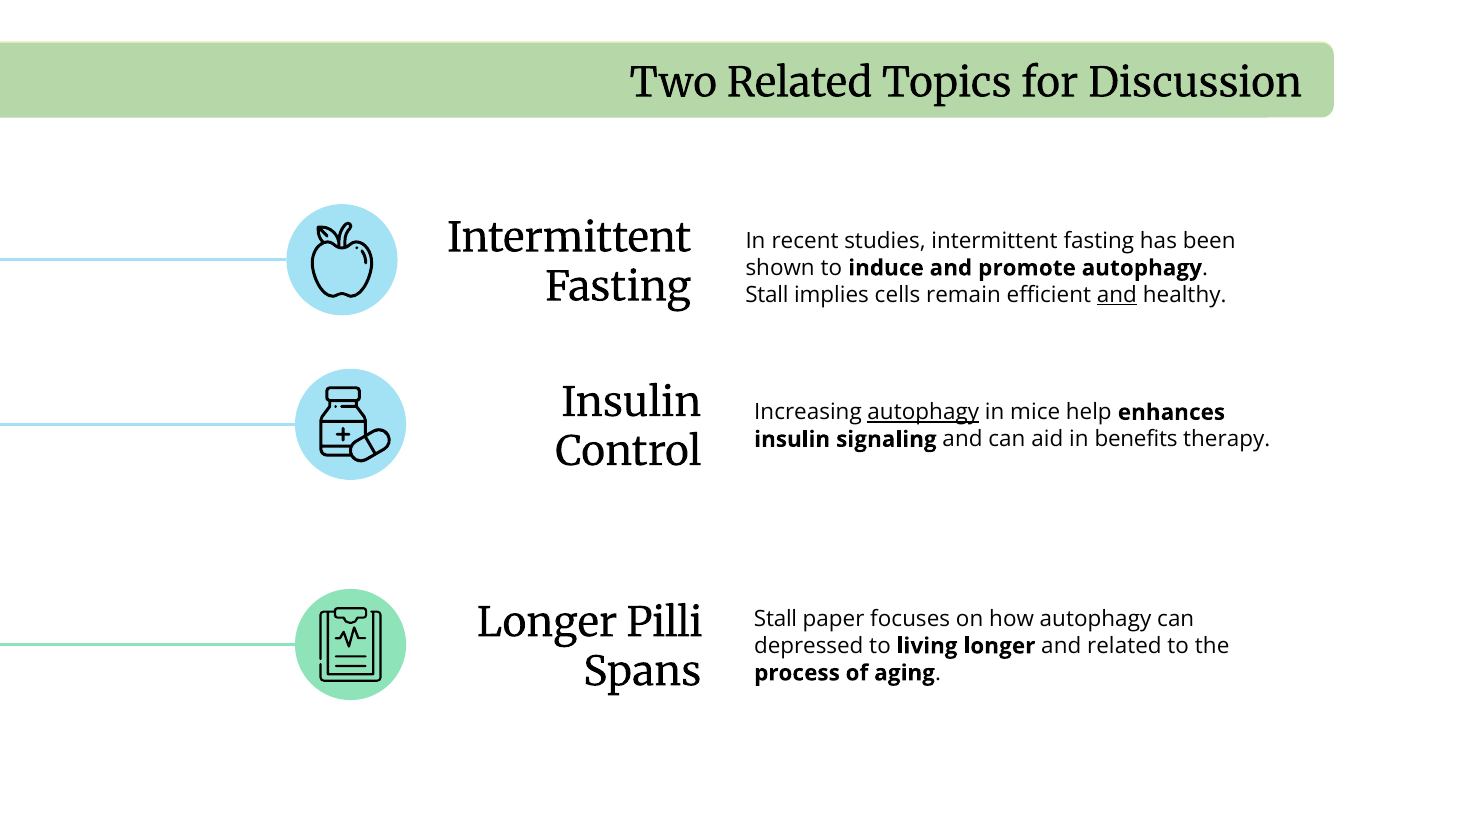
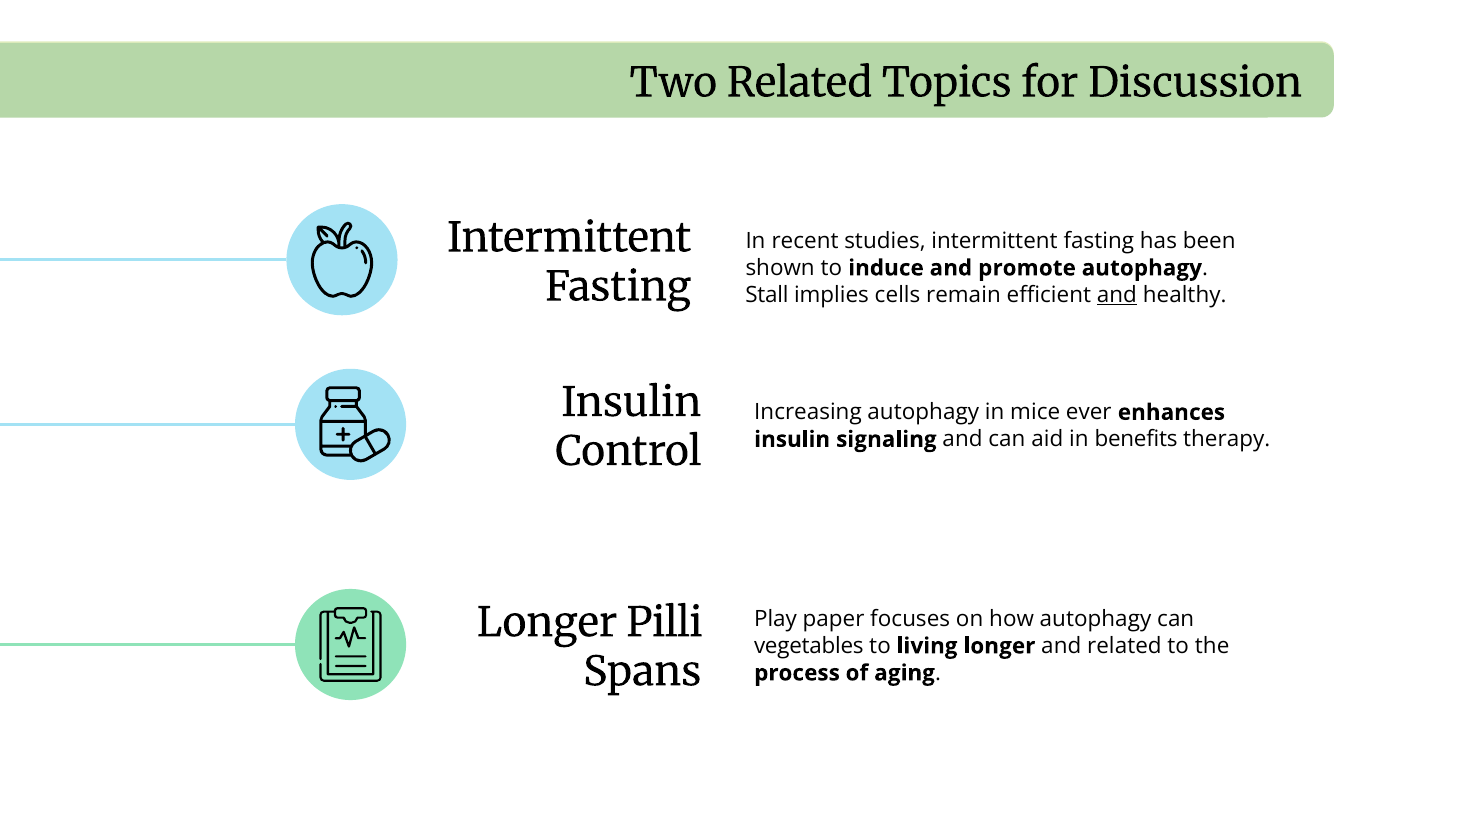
autophagy at (923, 412) underline: present -> none
help: help -> ever
Stall at (776, 619): Stall -> Play
depressed: depressed -> vegetables
